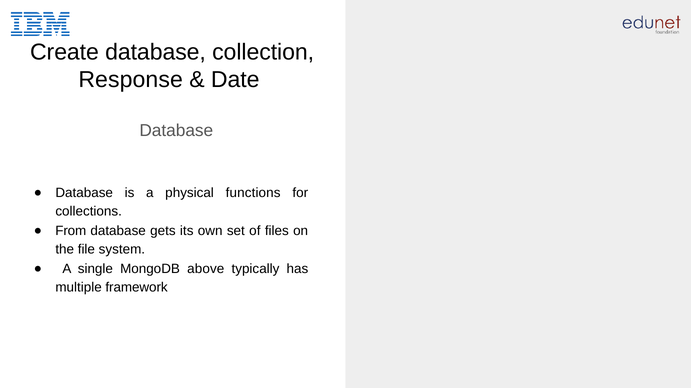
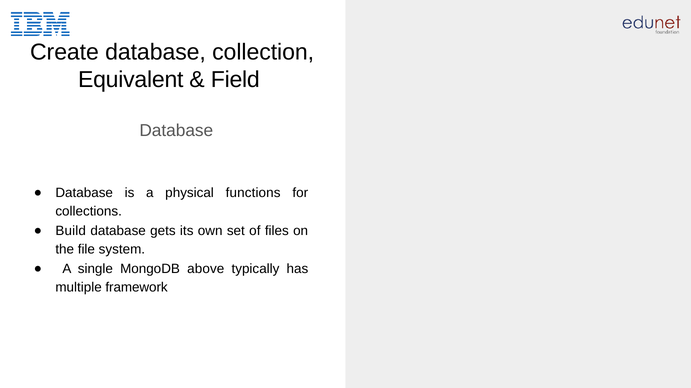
Response: Response -> Equivalent
Date: Date -> Field
From: From -> Build
